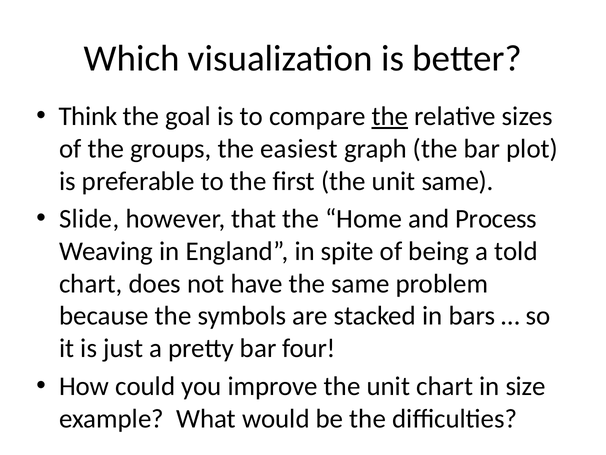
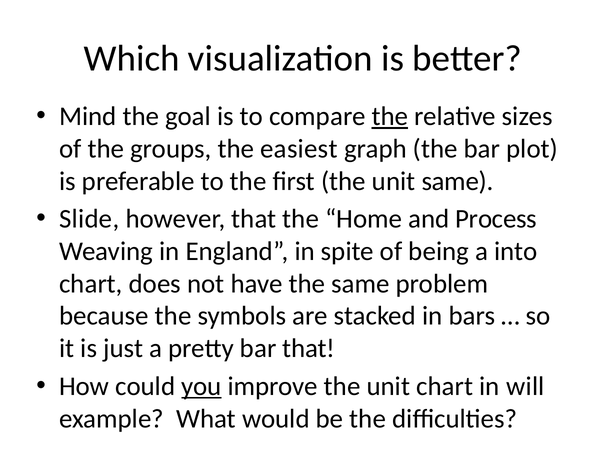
Think: Think -> Mind
told: told -> into
bar four: four -> that
you underline: none -> present
size: size -> will
